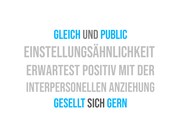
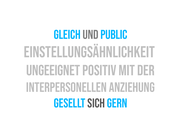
erwartest: erwartest -> ungeeignet
